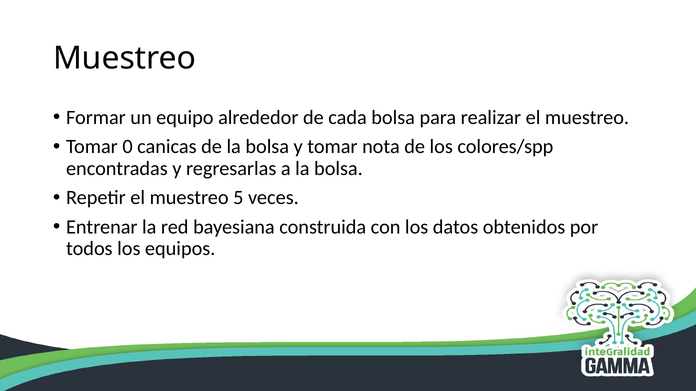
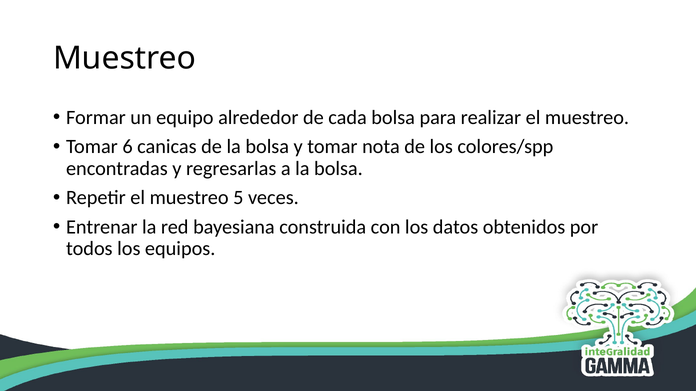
0: 0 -> 6
